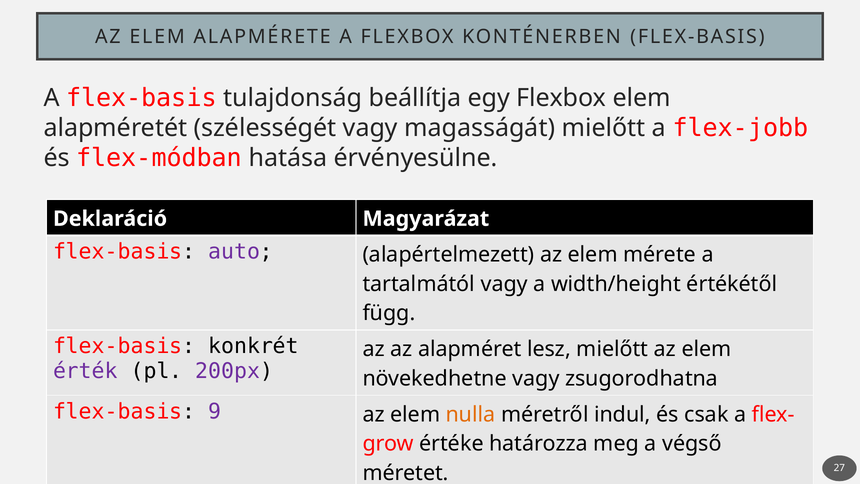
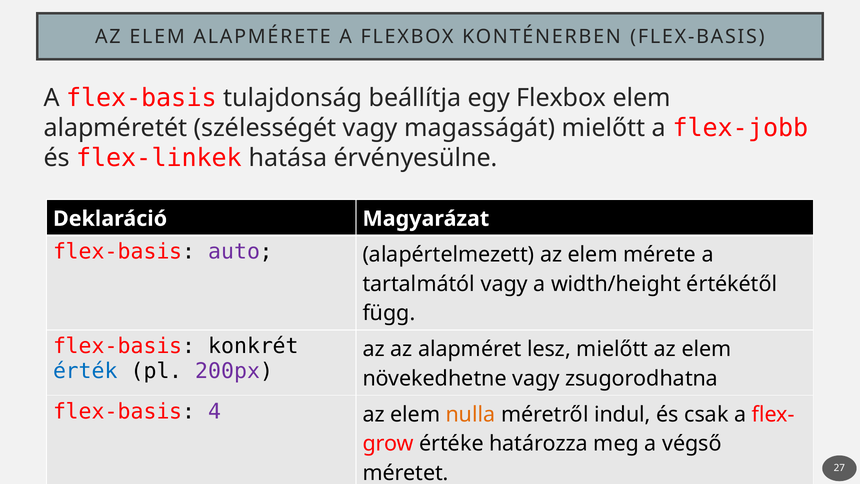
flex-módban: flex-módban -> flex-linkek
érték colour: purple -> blue
9: 9 -> 4
